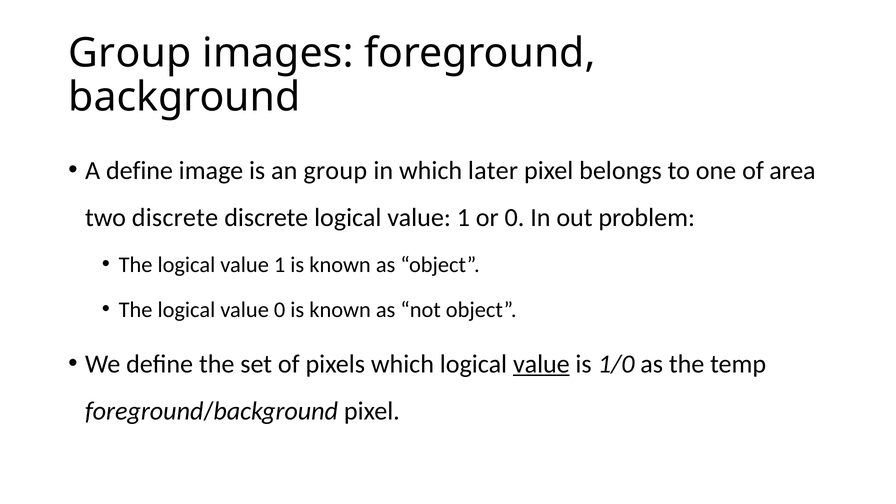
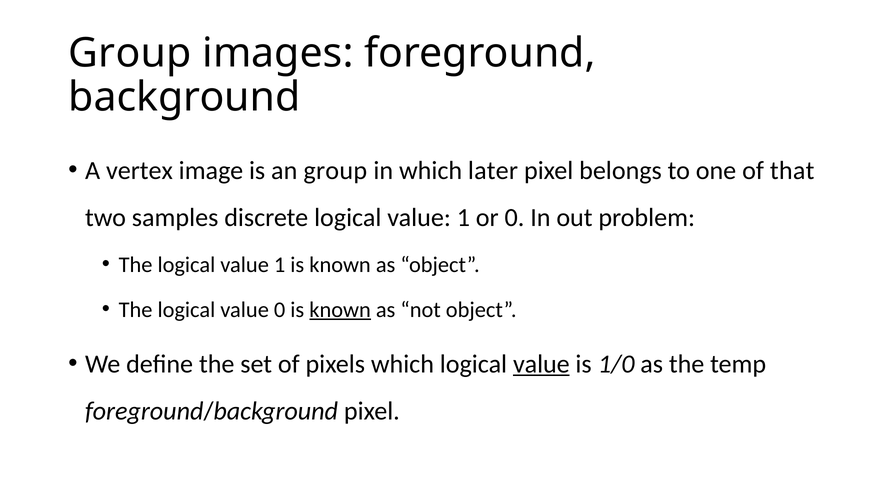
A define: define -> vertex
area: area -> that
two discrete: discrete -> samples
known at (340, 310) underline: none -> present
